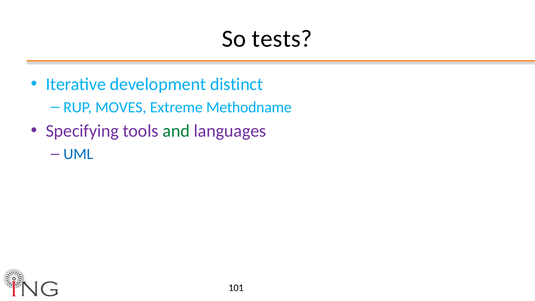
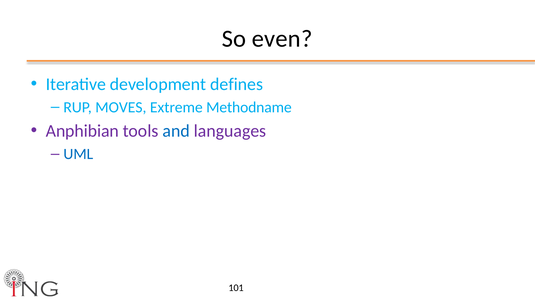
tests: tests -> even
distinct: distinct -> defines
Specifying: Specifying -> Anphibian
and colour: green -> blue
